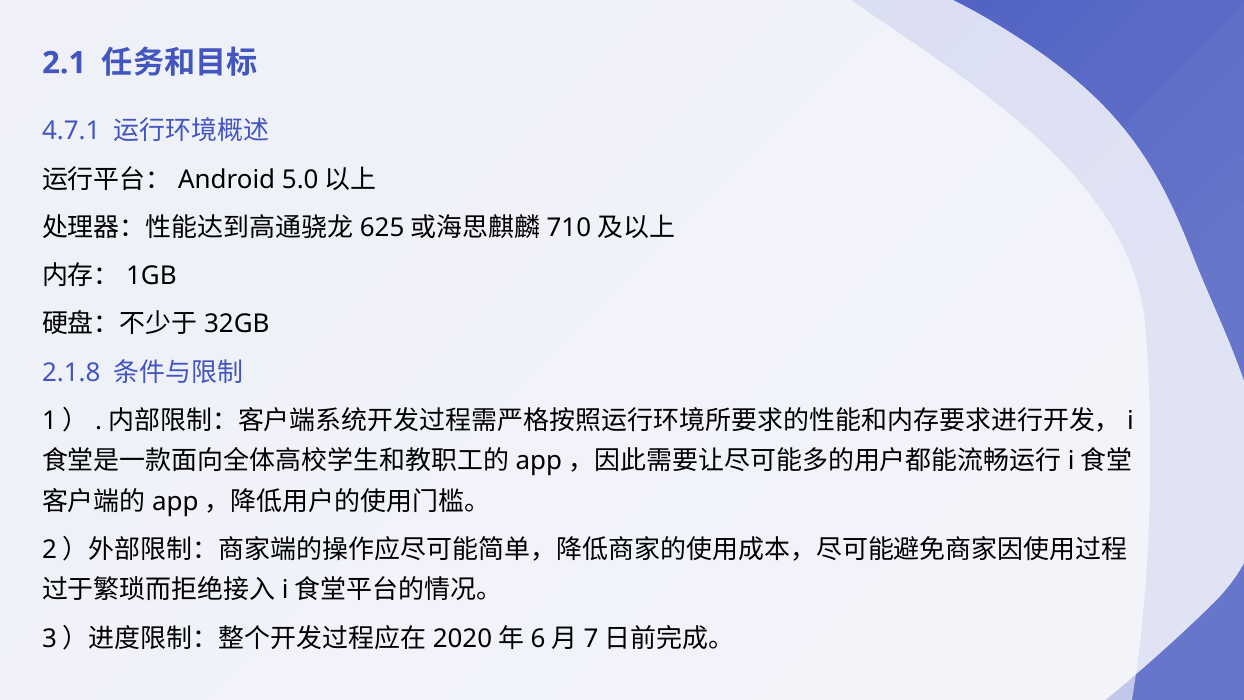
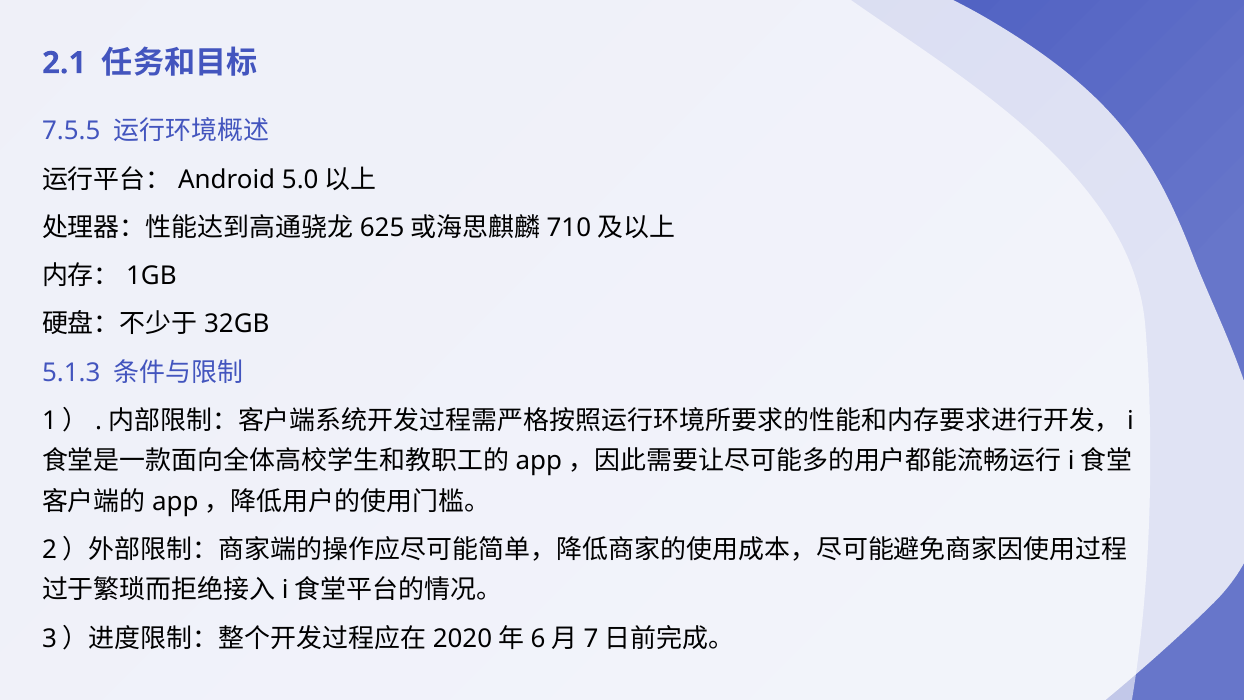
4.7.1: 4.7.1 -> 7.5.5
2.1.8: 2.1.8 -> 5.1.3
